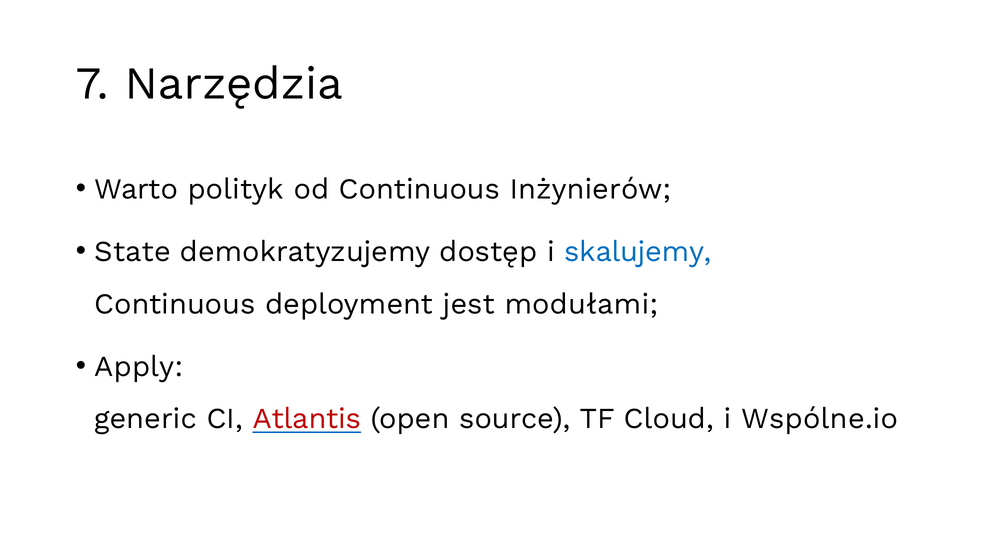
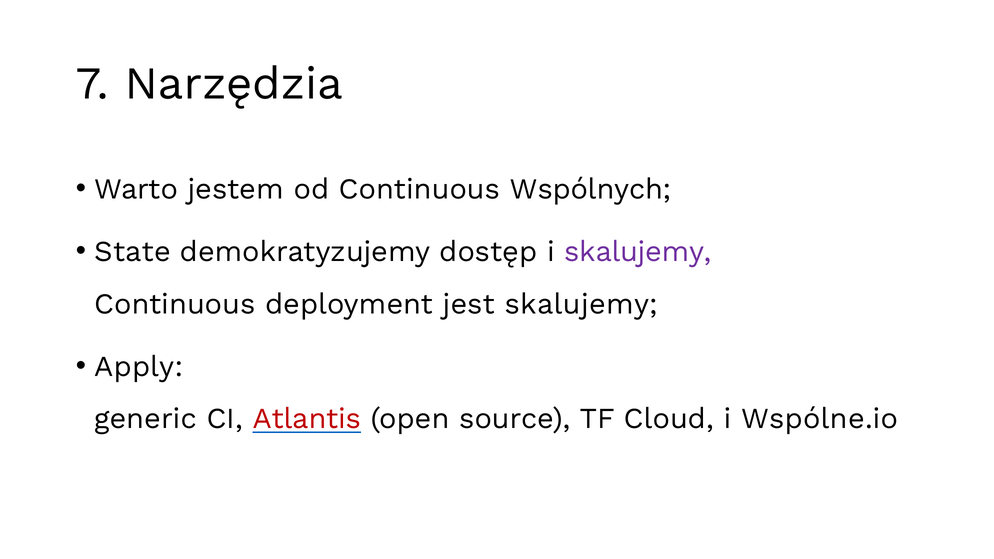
polityk: polityk -> jestem
Inżynierów: Inżynierów -> Wspólnych
skalujemy at (638, 252) colour: blue -> purple
jest modułami: modułami -> skalujemy
